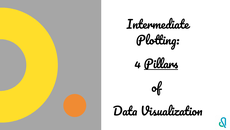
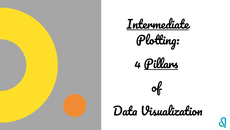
Intermediate underline: none -> present
